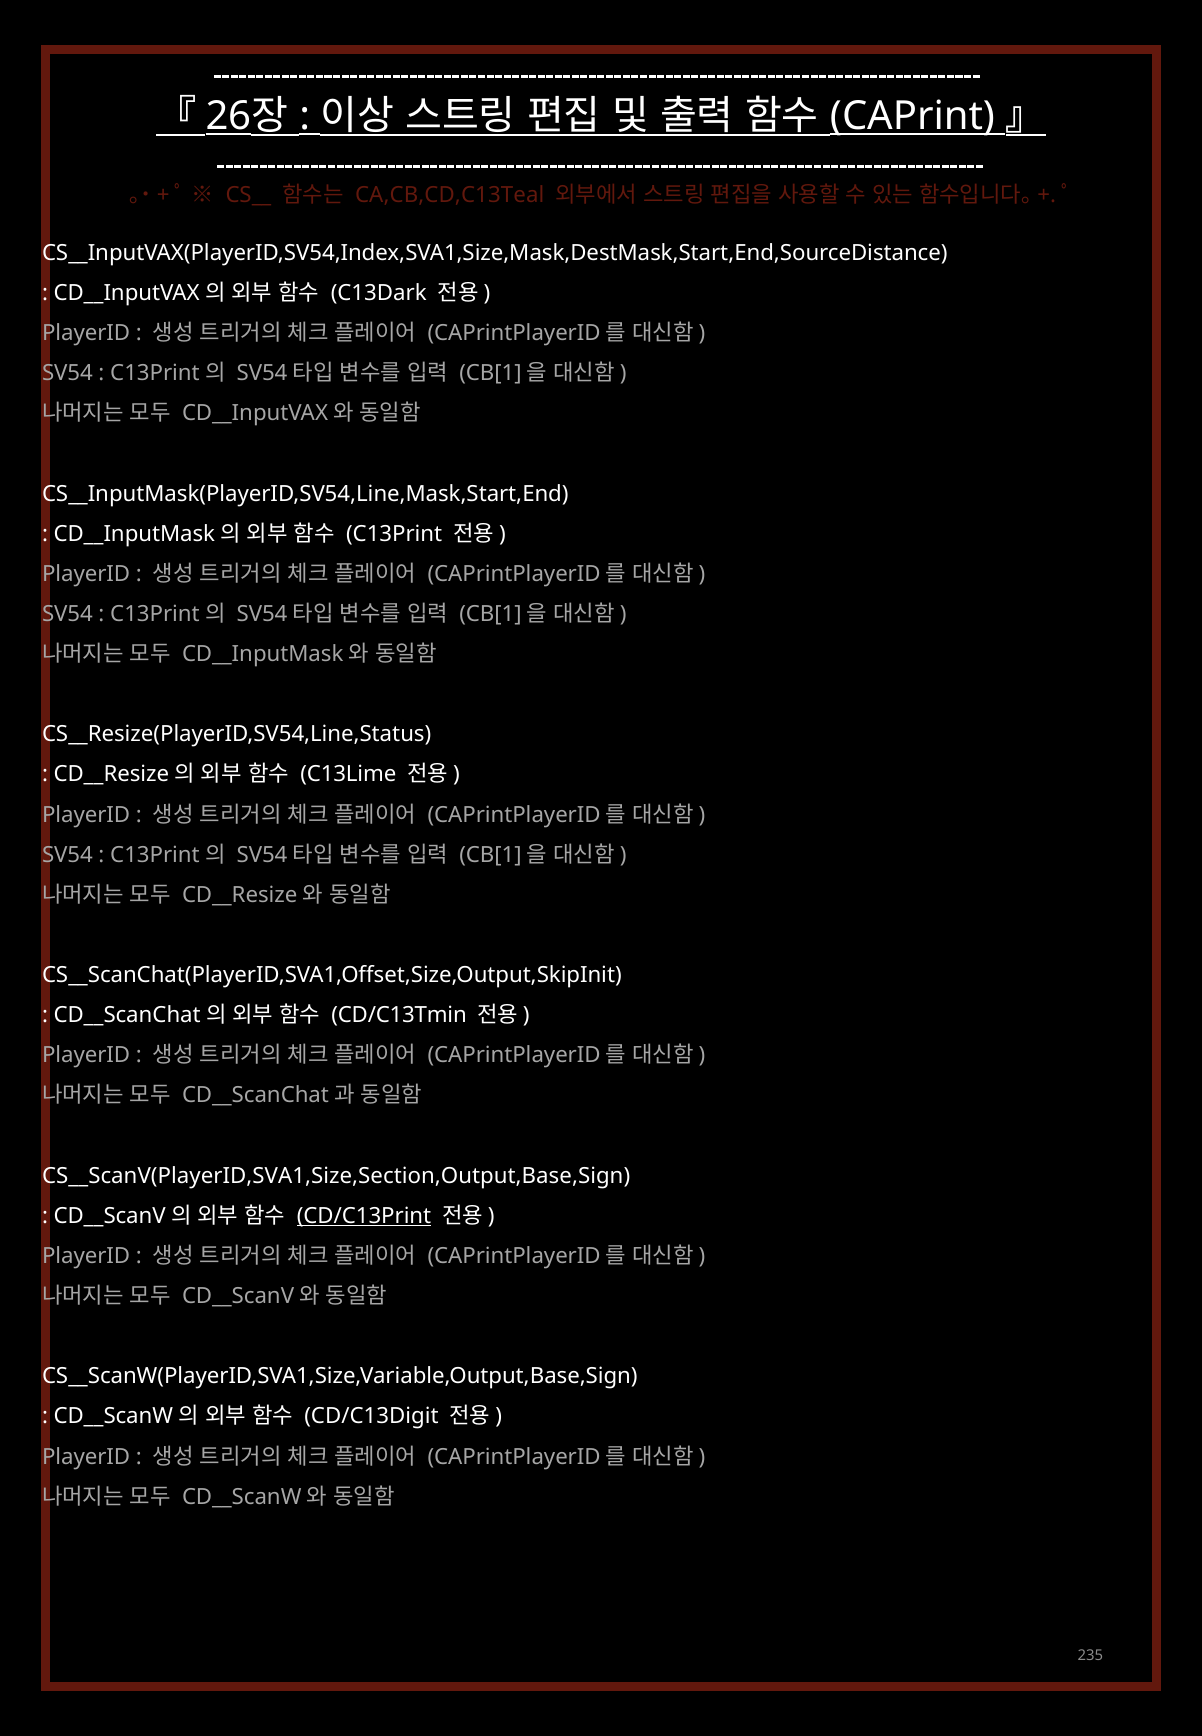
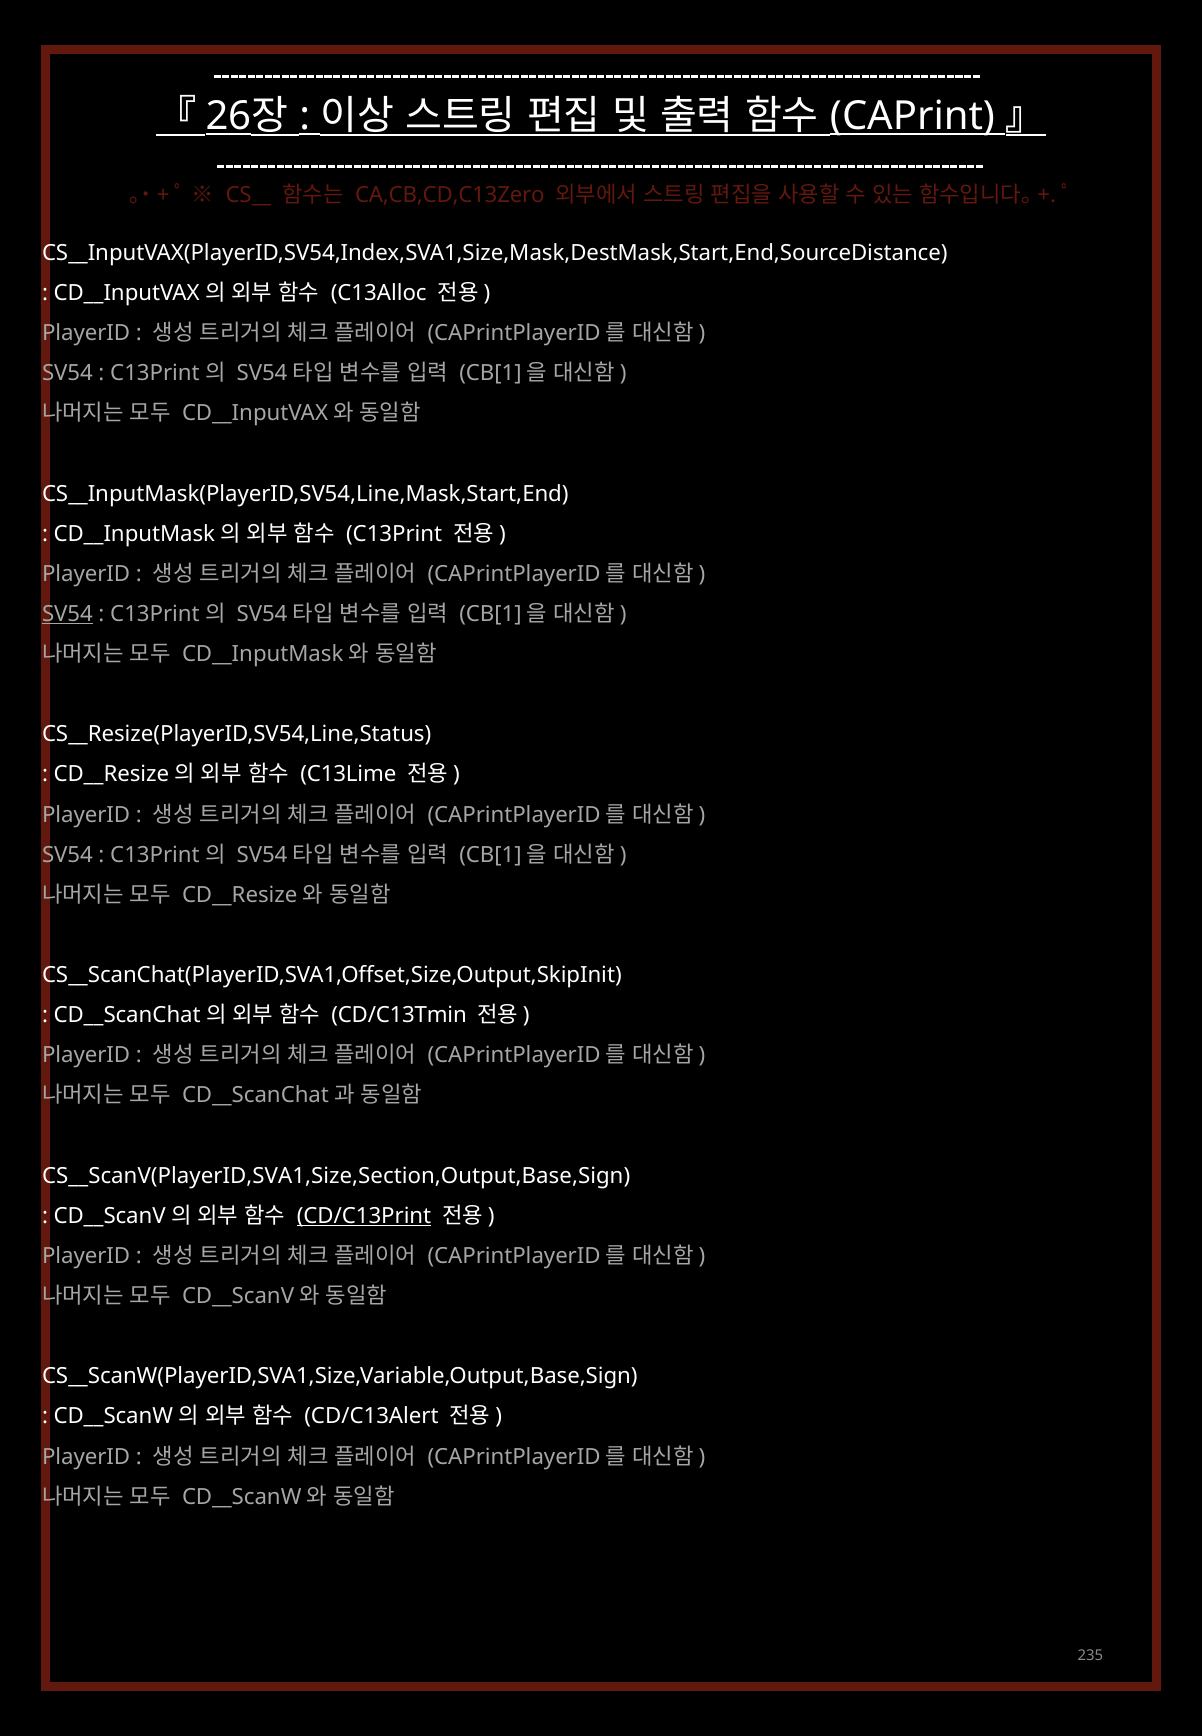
CA,CB,CD,C13Teal: CA,CB,CD,C13Teal -> CA,CB,CD,C13Zero
C13Dark: C13Dark -> C13Alloc
SV54 at (67, 614) underline: none -> present
CD/C13Digit: CD/C13Digit -> CD/C13Alert
